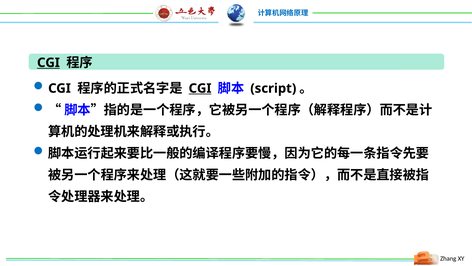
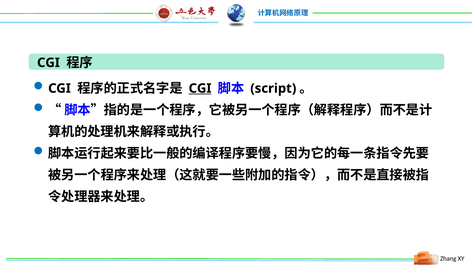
CGI at (48, 63) underline: present -> none
